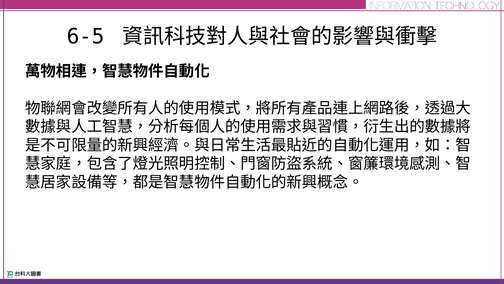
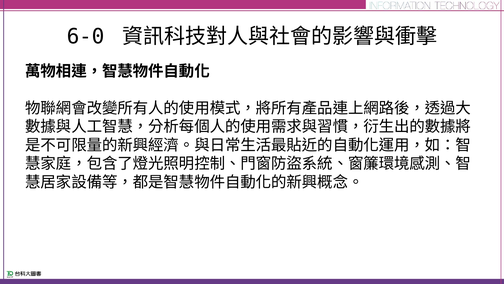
6-5: 6-5 -> 6-0
